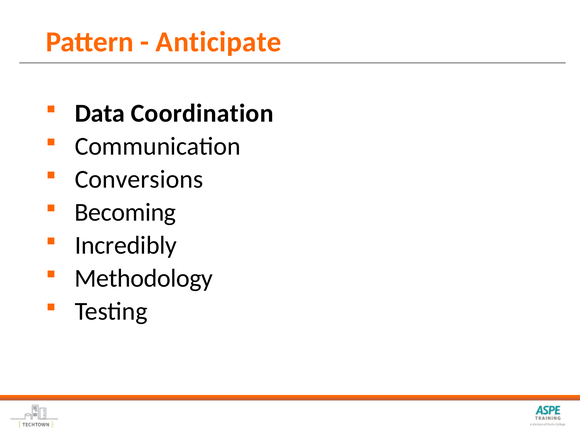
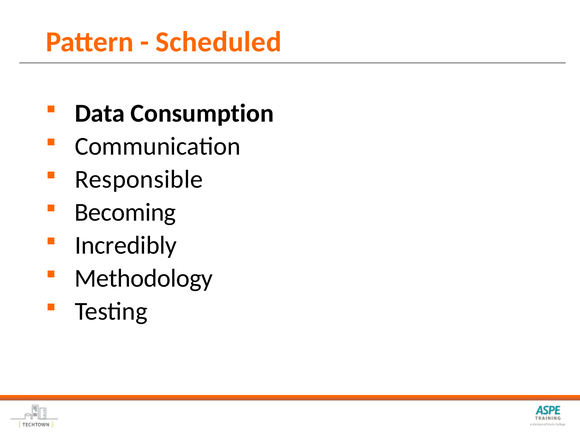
Anticipate: Anticipate -> Scheduled
Coordination: Coordination -> Consumption
Conversions: Conversions -> Responsible
